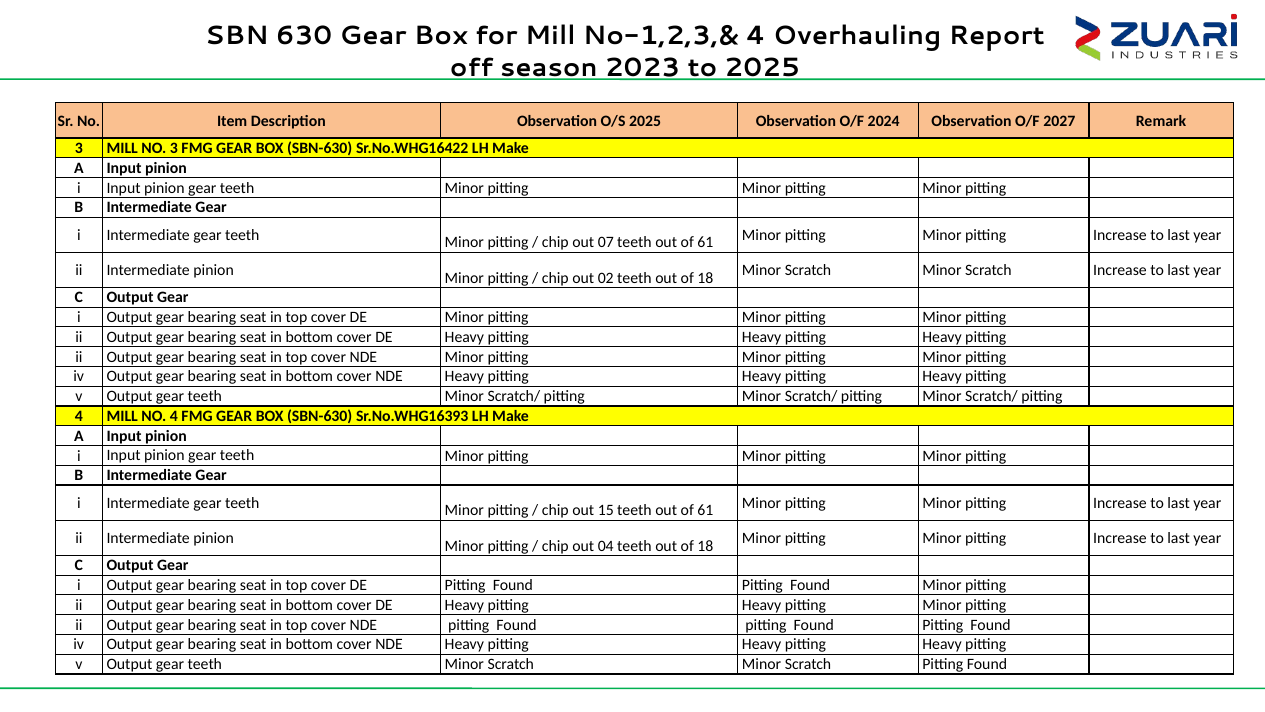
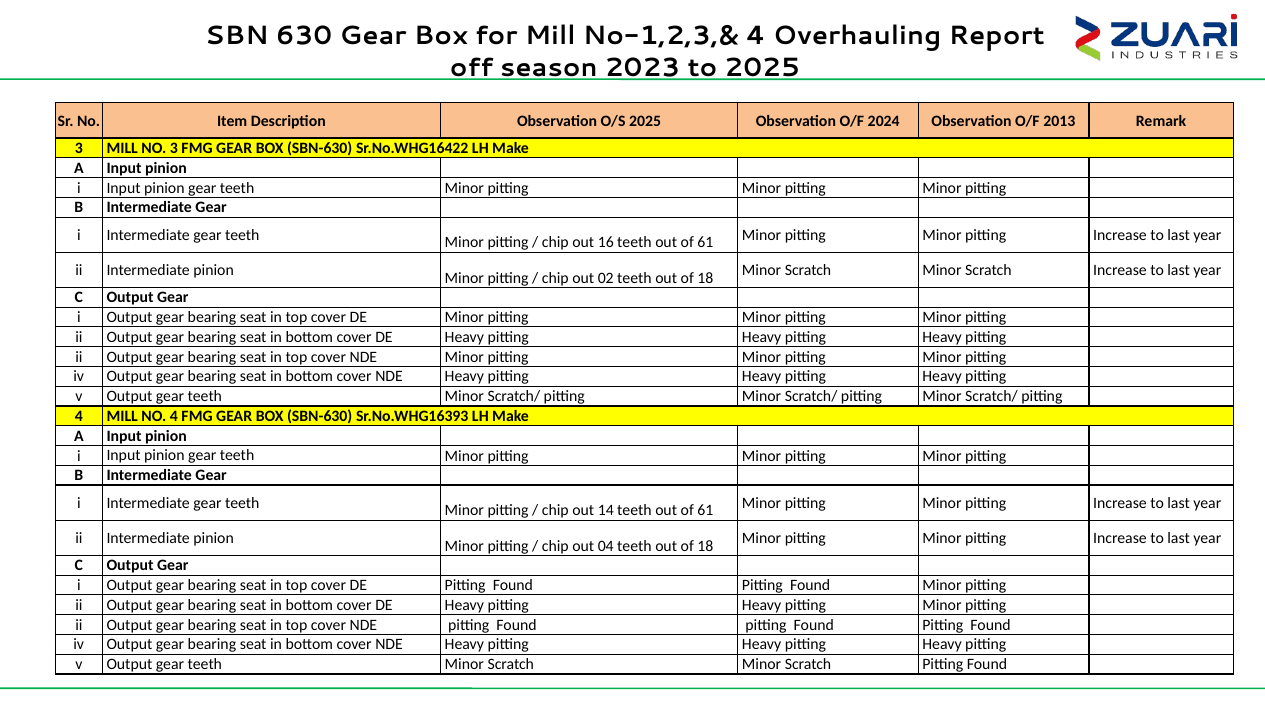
2027: 2027 -> 2013
07: 07 -> 16
15: 15 -> 14
